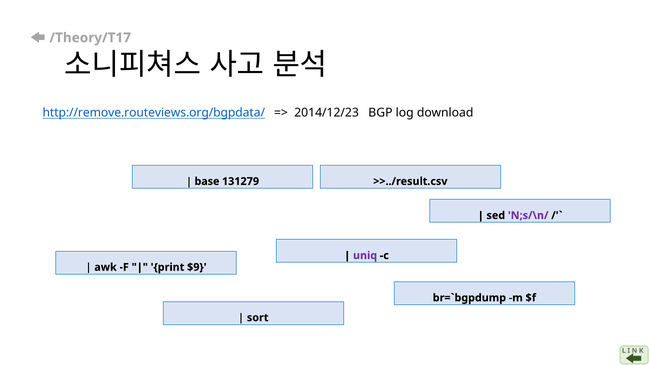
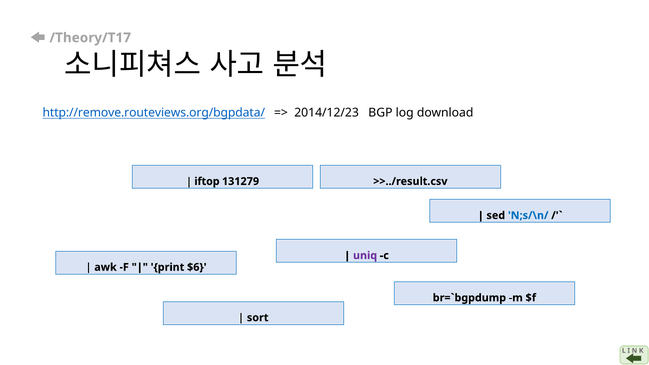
base: base -> iftop
N;s/\n/ colour: purple -> blue
$9: $9 -> $6
